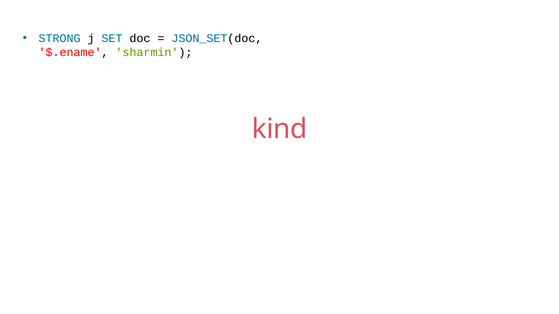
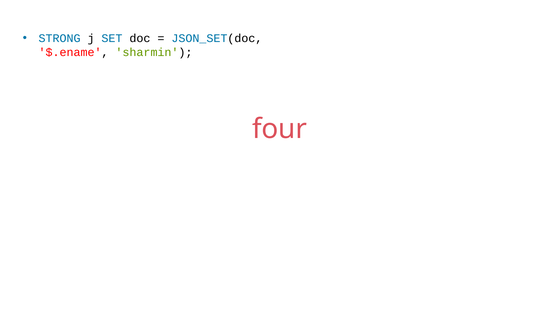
kind: kind -> four
